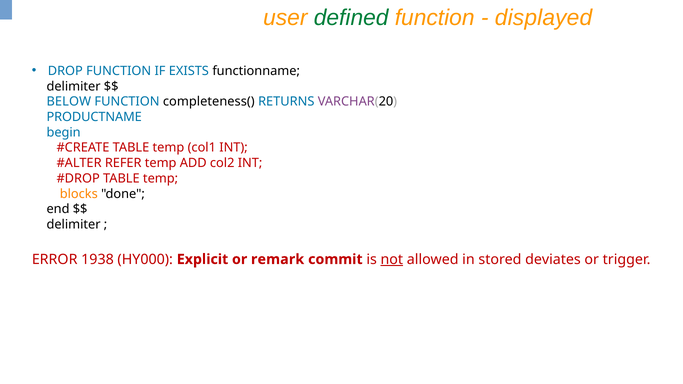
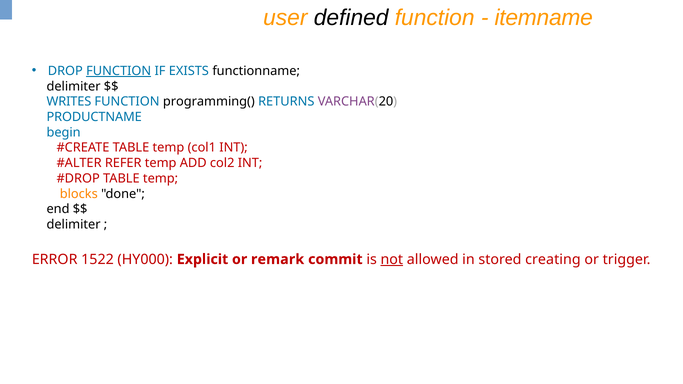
defined colour: green -> black
displayed: displayed -> itemname
FUNCTION at (119, 71) underline: none -> present
BELOW: BELOW -> WRITES
completeness(: completeness( -> programming(
1938: 1938 -> 1522
deviates: deviates -> creating
